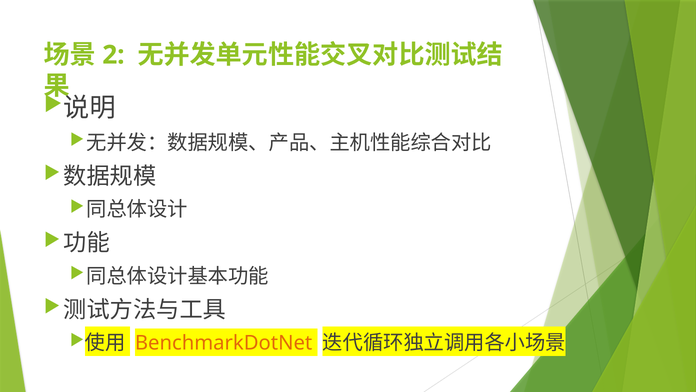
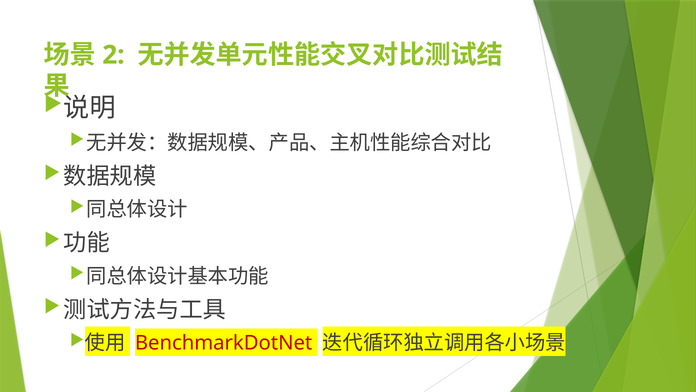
BenchmarkDotNet colour: orange -> red
